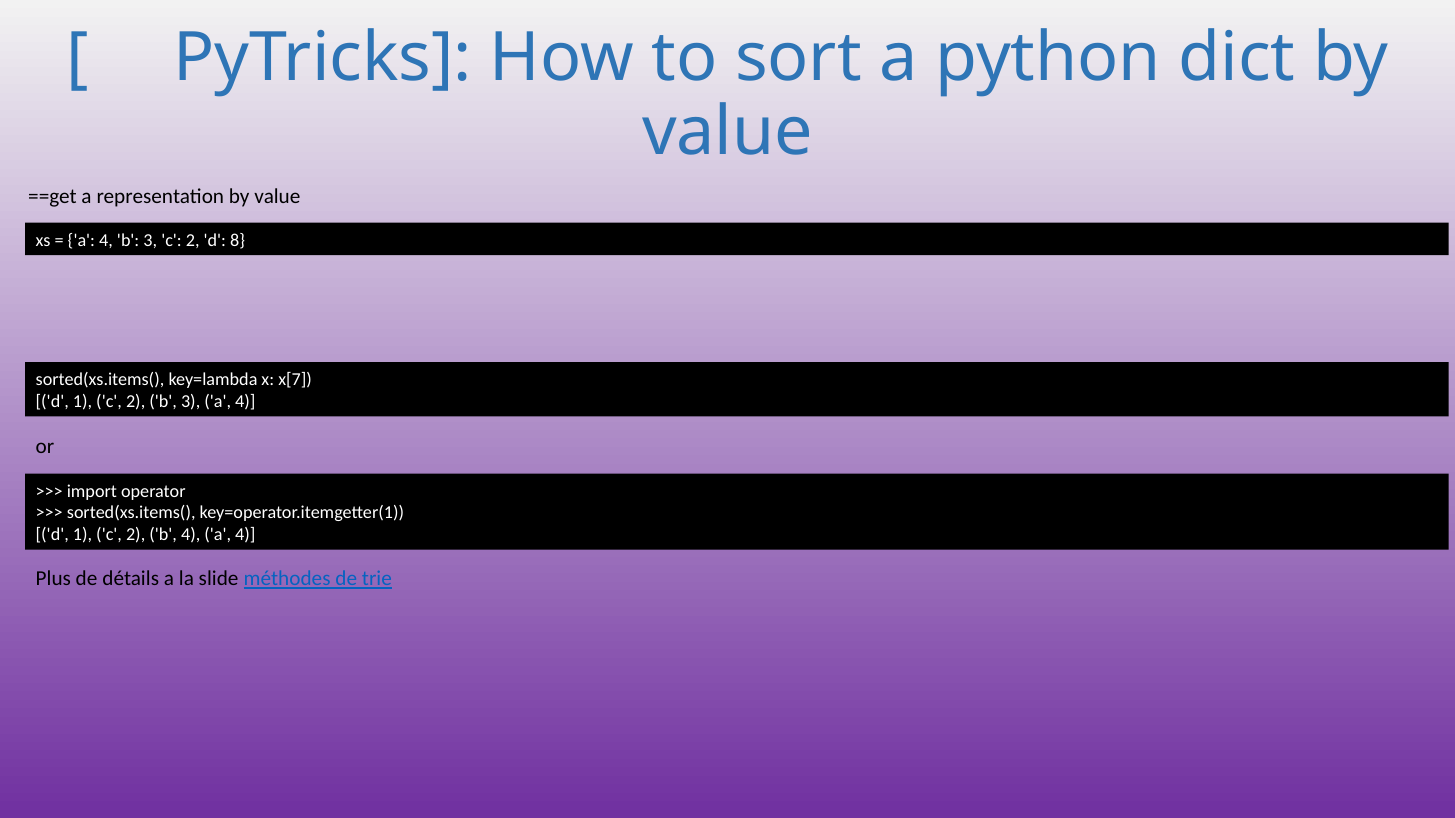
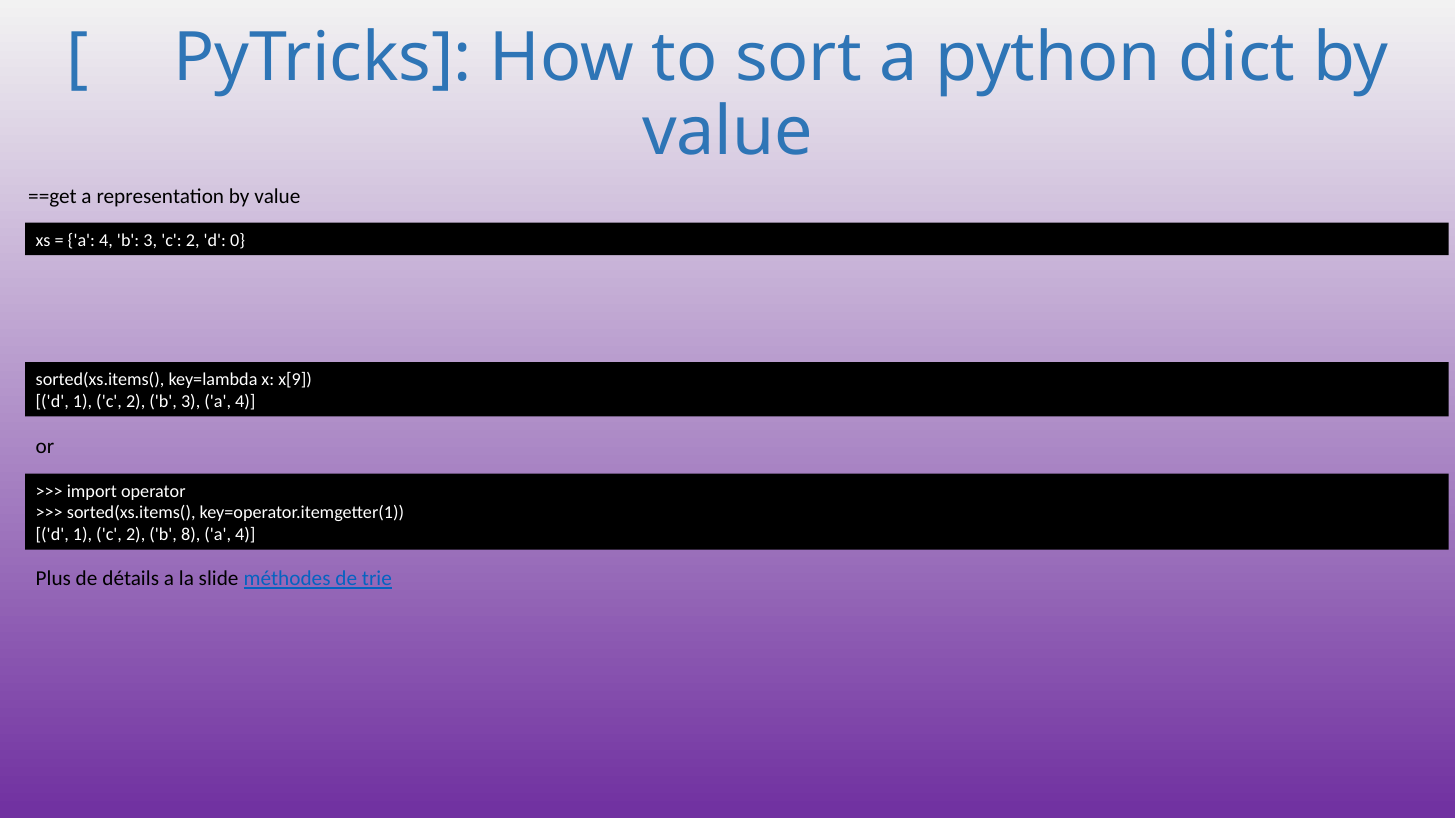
8: 8 -> 0
x[7: x[7 -> x[9
b 4: 4 -> 8
